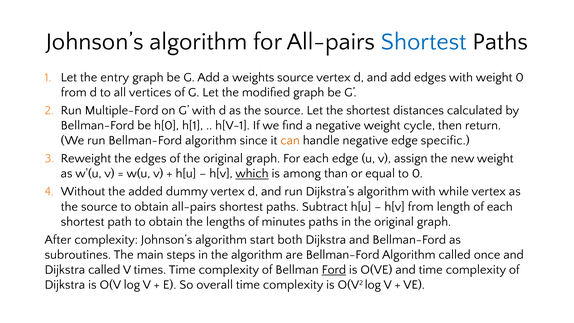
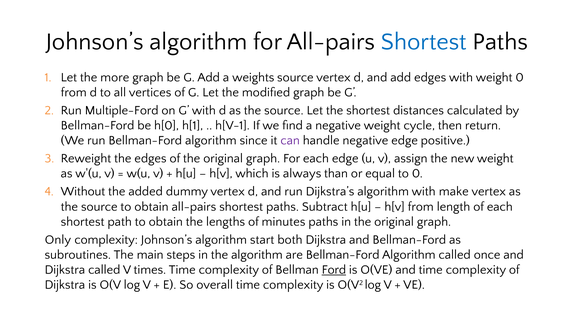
entry: entry -> more
can colour: orange -> purple
specific: specific -> positive
which underline: present -> none
among: among -> always
while: while -> make
After: After -> Only
